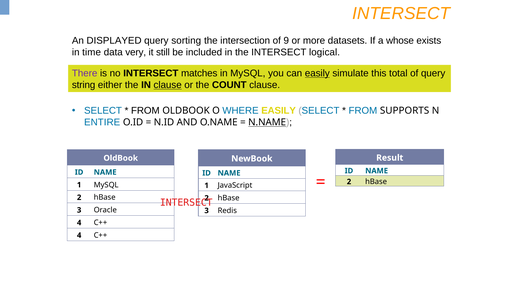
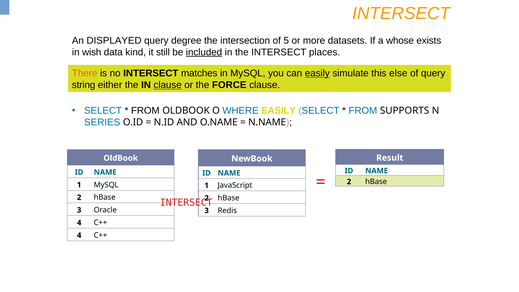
sorting: sorting -> degree
9: 9 -> 5
time: time -> wish
very: very -> kind
included underline: none -> present
logical: logical -> places
There colour: purple -> orange
total: total -> else
COUNT: COUNT -> FORCE
ENTIRE: ENTIRE -> SERIES
N.NAME underline: present -> none
